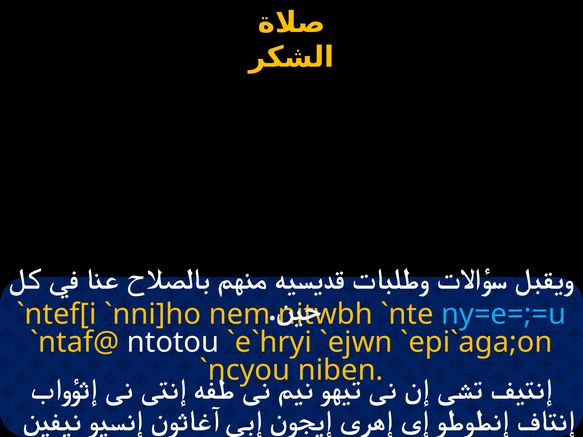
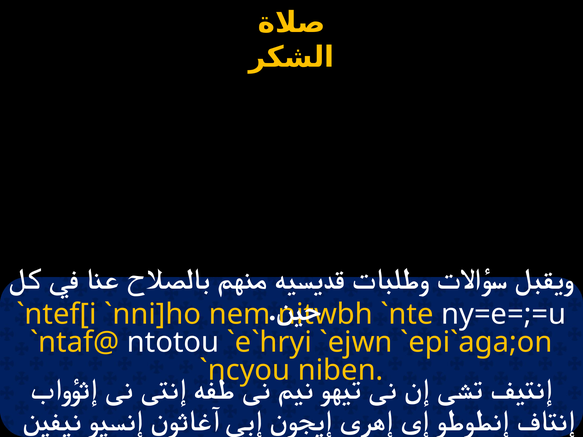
ny=e=;=u colour: light blue -> white
